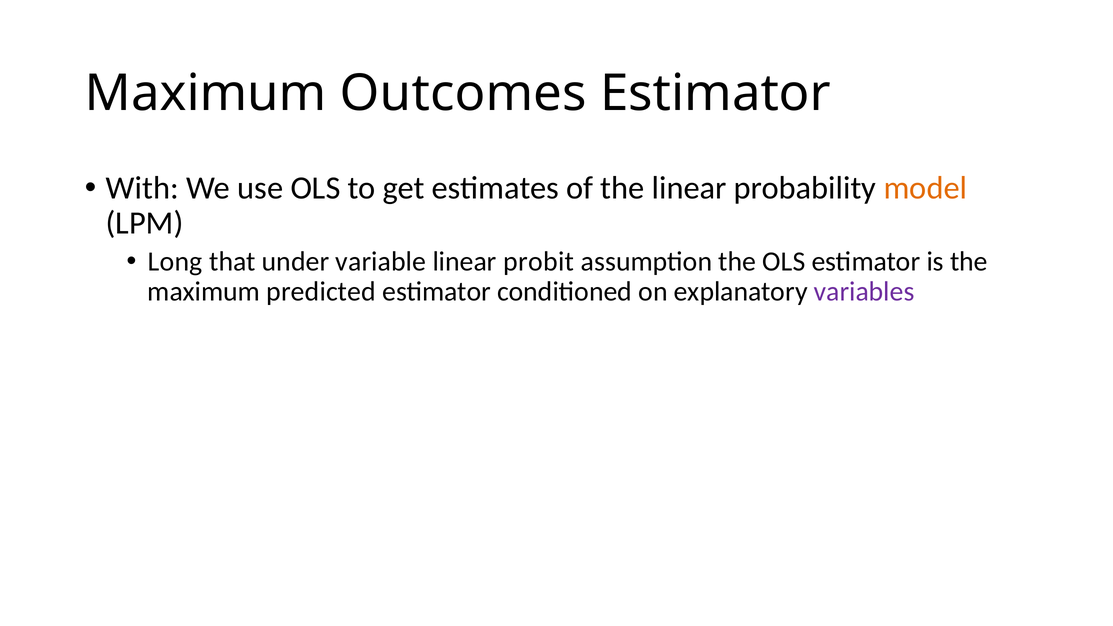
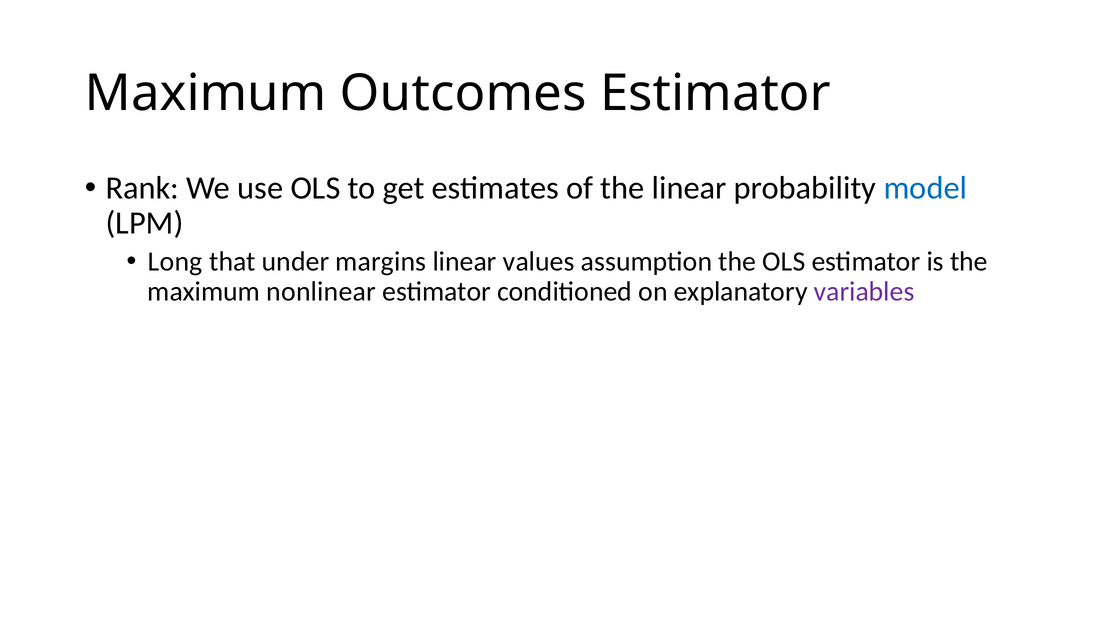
With: With -> Rank
model colour: orange -> blue
variable: variable -> margins
probit: probit -> values
predicted: predicted -> nonlinear
